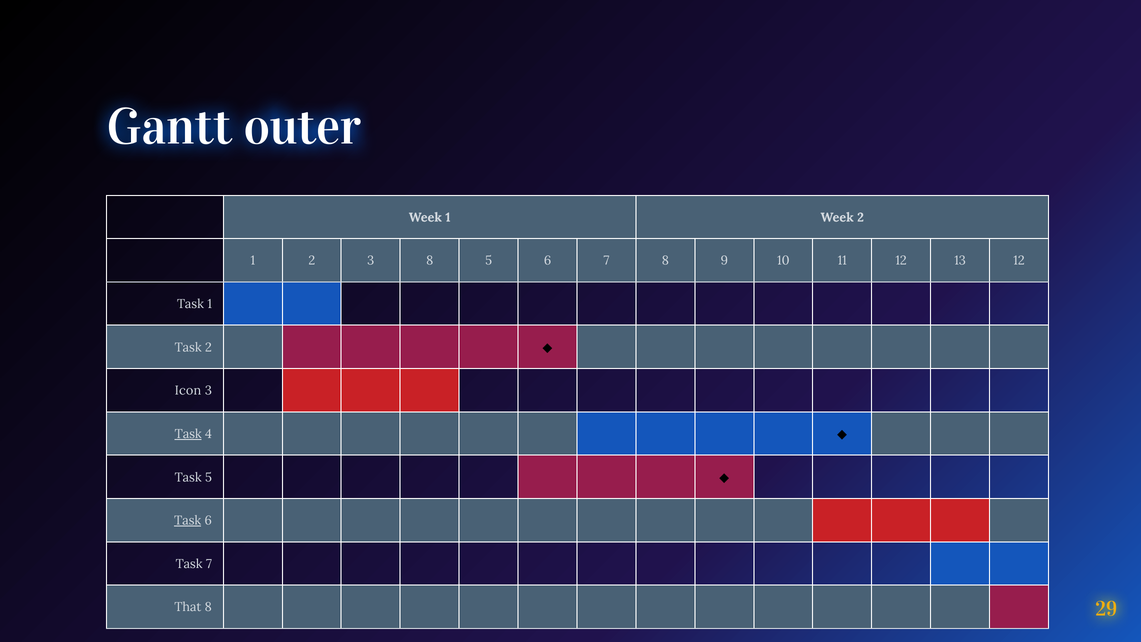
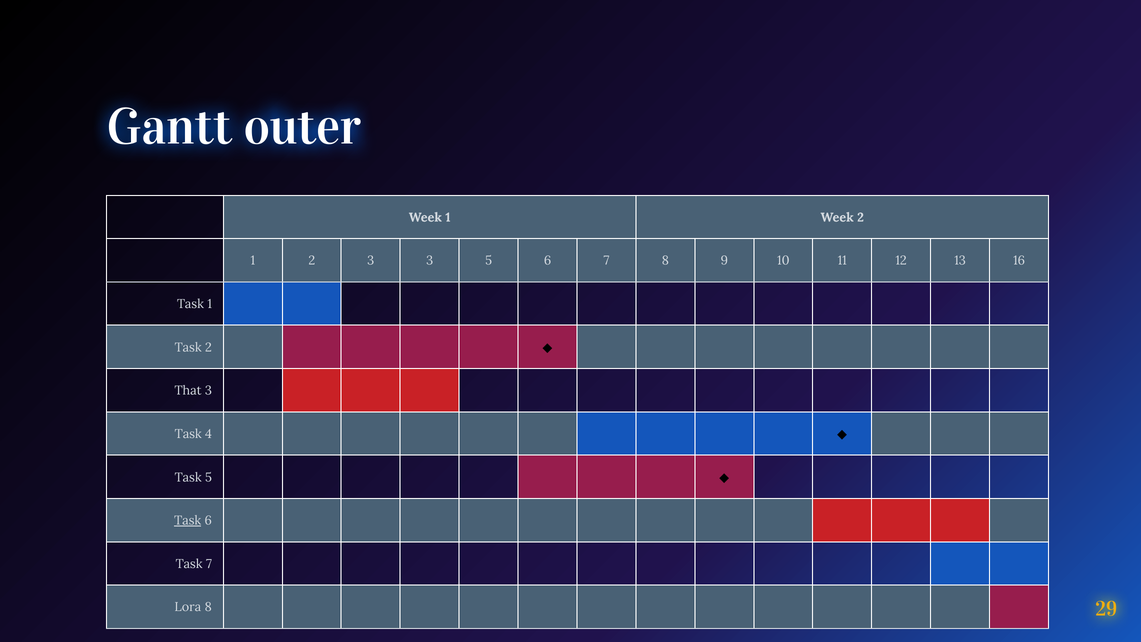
3 8: 8 -> 3
13 12: 12 -> 16
Icon: Icon -> That
Task at (188, 434) underline: present -> none
That: That -> Lora
